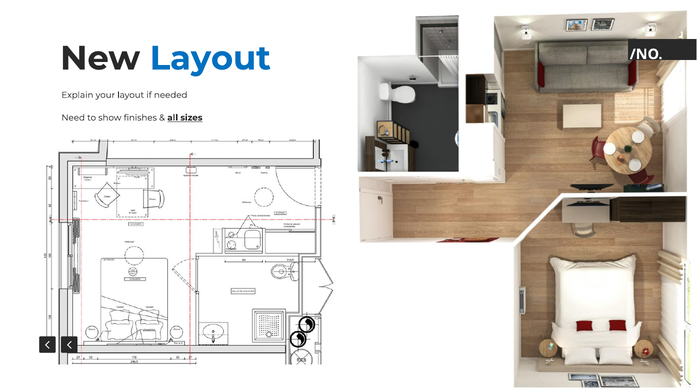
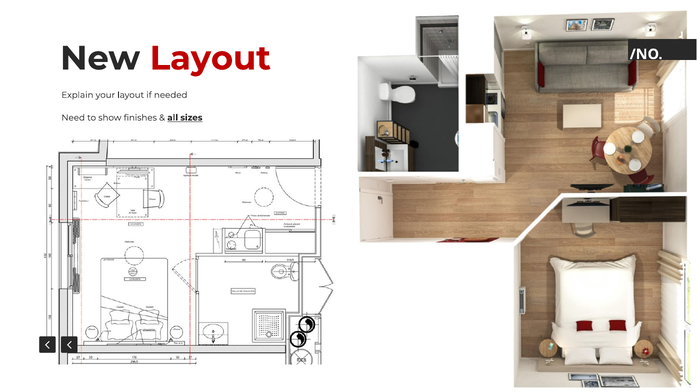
Layout at (210, 58) colour: blue -> red
